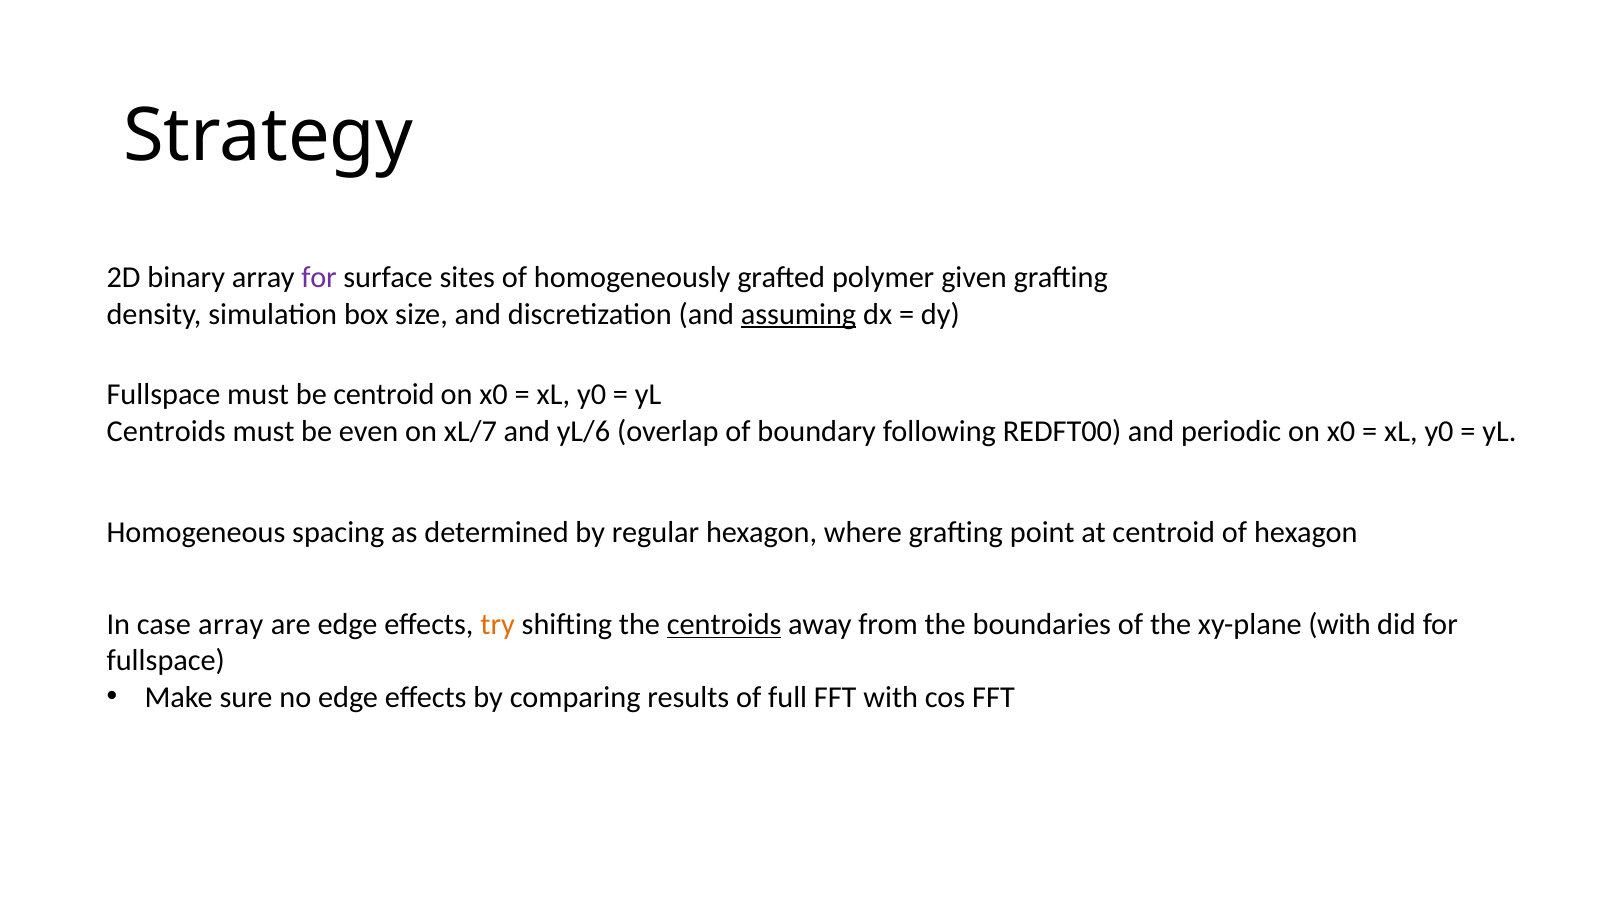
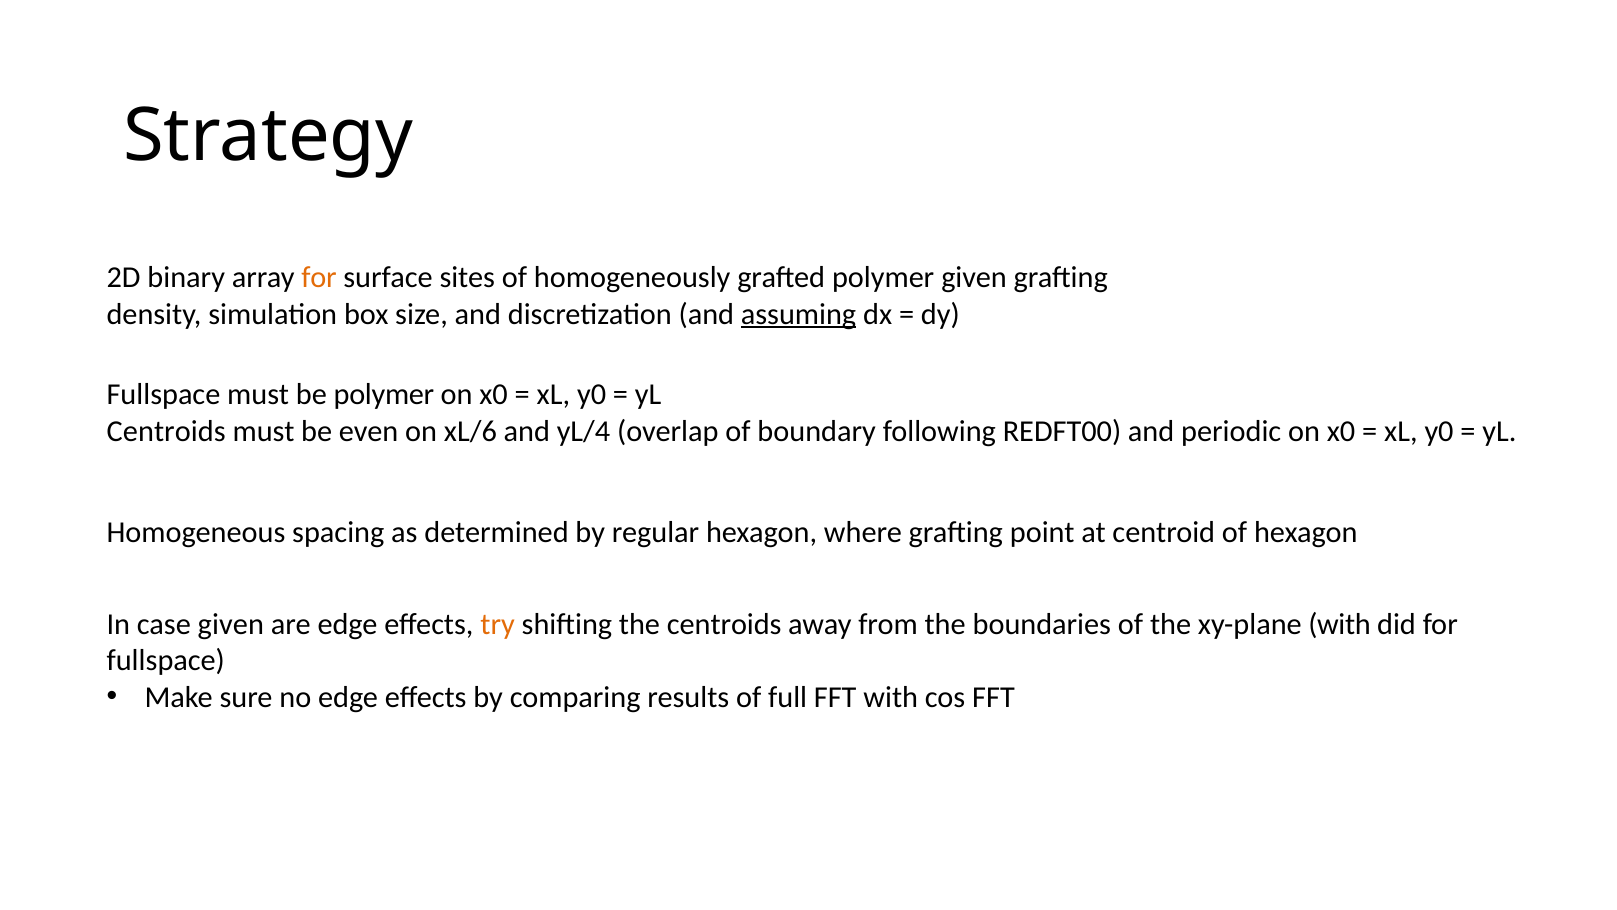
for at (319, 278) colour: purple -> orange
be centroid: centroid -> polymer
xL/7: xL/7 -> xL/6
yL/6: yL/6 -> yL/4
case array: array -> given
centroids at (724, 624) underline: present -> none
